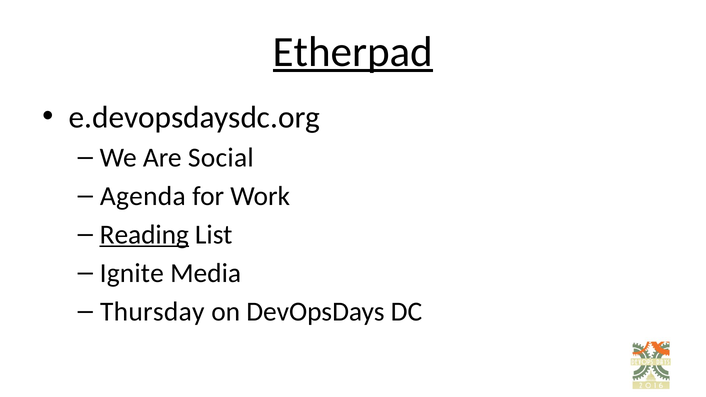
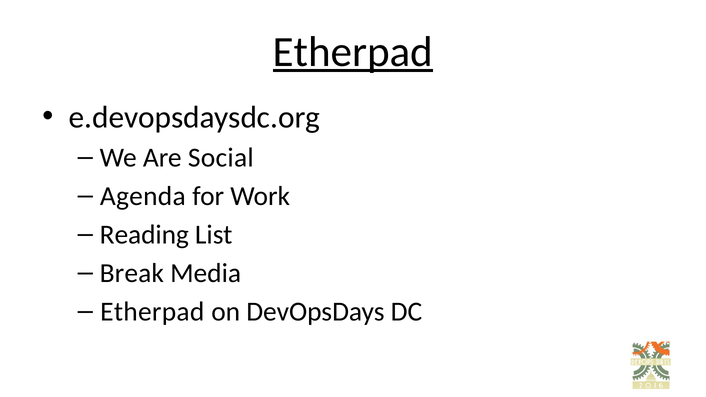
Reading underline: present -> none
Ignite: Ignite -> Break
Thursday at (152, 312): Thursday -> Etherpad
